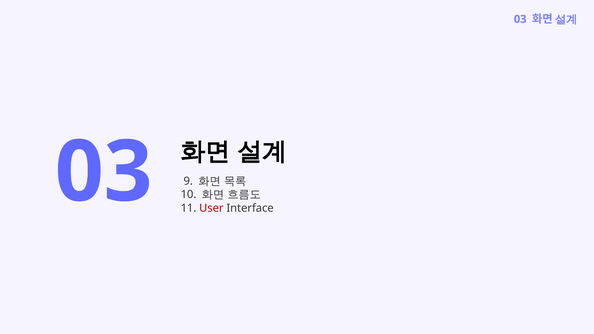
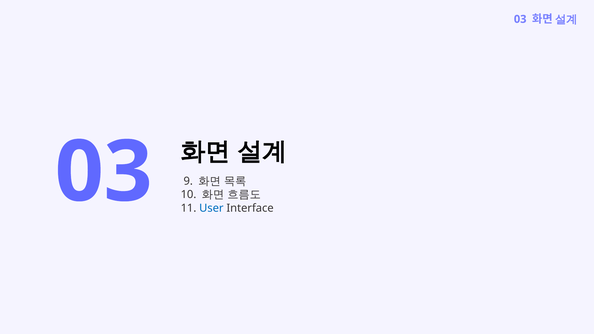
User colour: red -> blue
